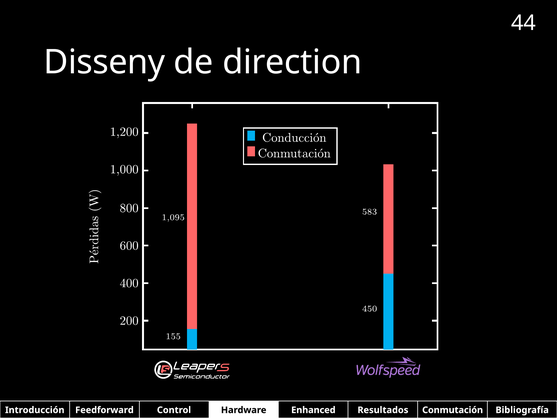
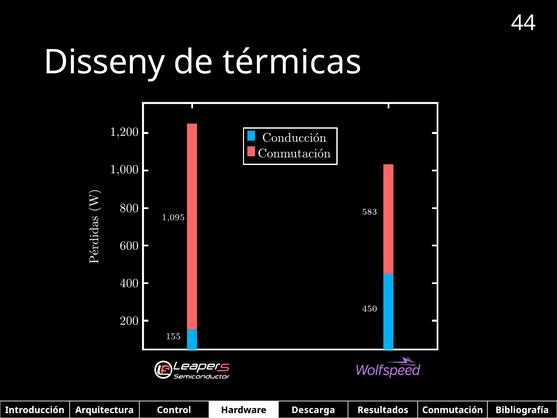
direction: direction -> térmicas
Feedforward: Feedforward -> Arquitectura
Enhanced: Enhanced -> Descarga
